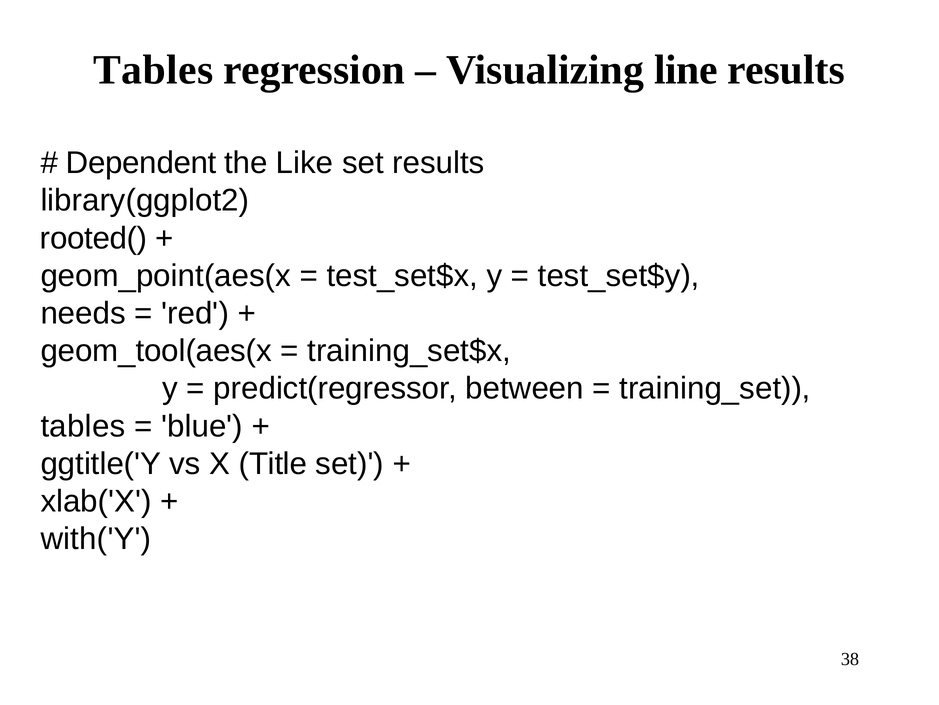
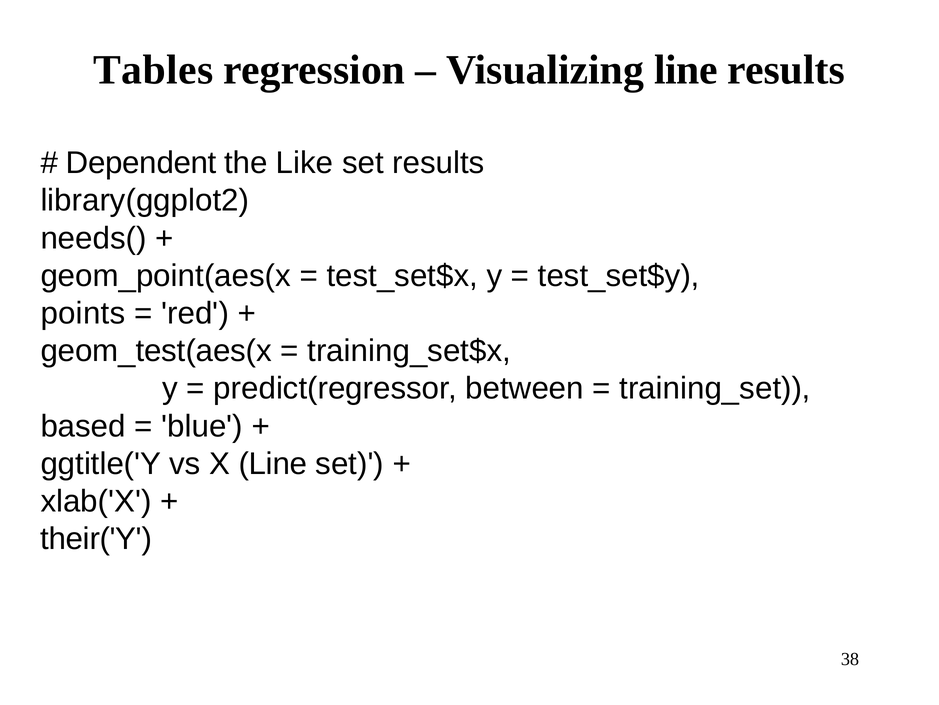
rooted(: rooted( -> needs(
needs: needs -> points
geom_tool(aes(x: geom_tool(aes(x -> geom_test(aes(x
tables at (83, 426): tables -> based
X Title: Title -> Line
with('Y: with('Y -> their('Y
